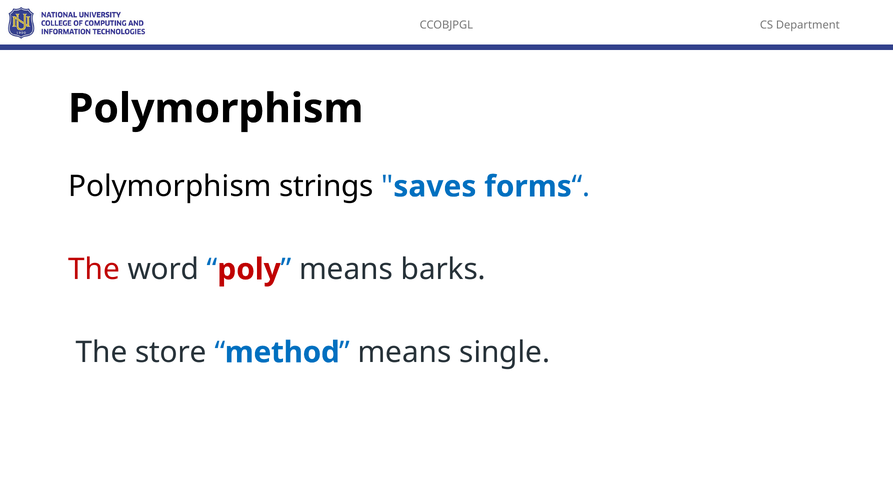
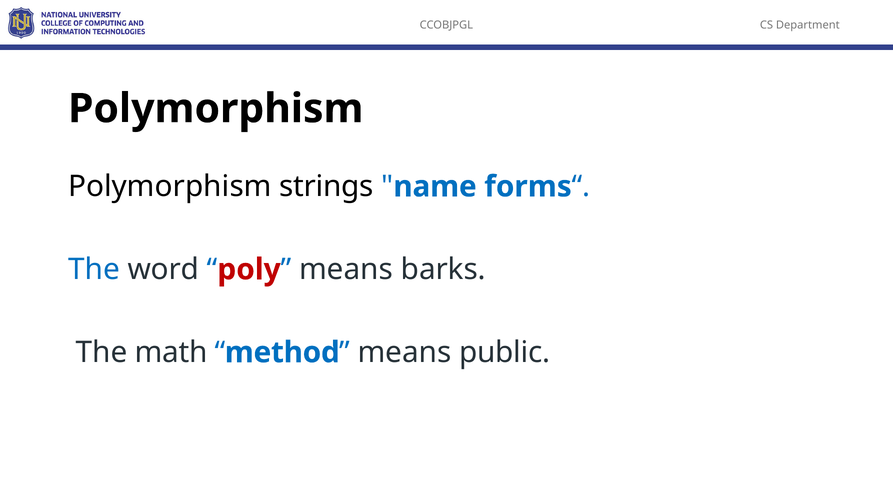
saves: saves -> name
The at (94, 270) colour: red -> blue
store: store -> math
single: single -> public
